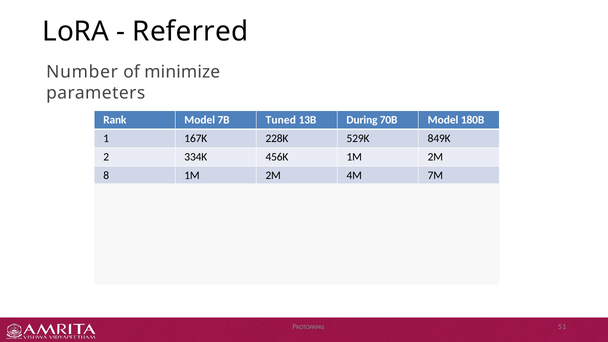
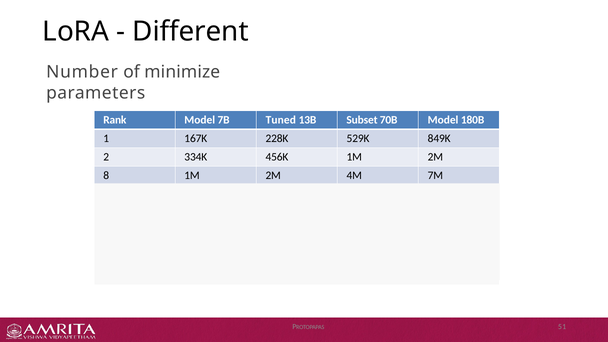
Referred: Referred -> Different
During: During -> Subset
